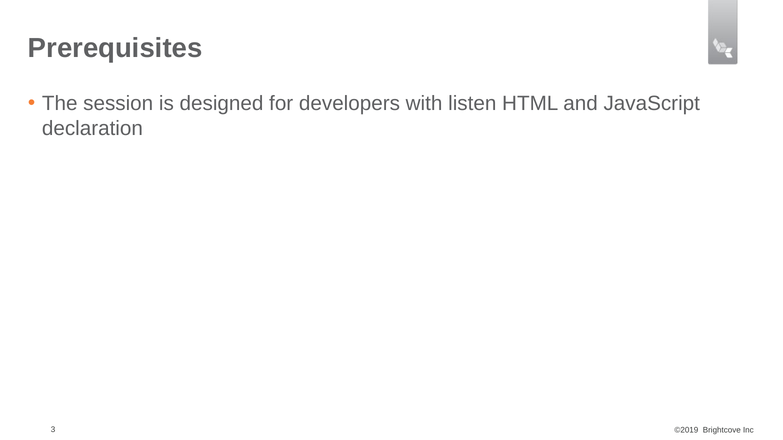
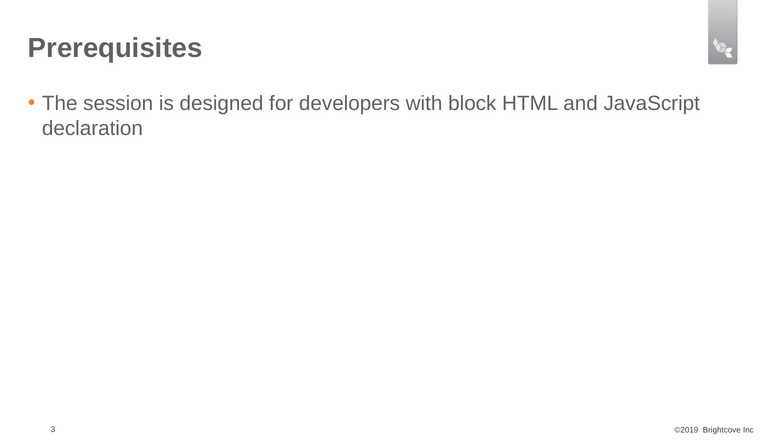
listen: listen -> block
